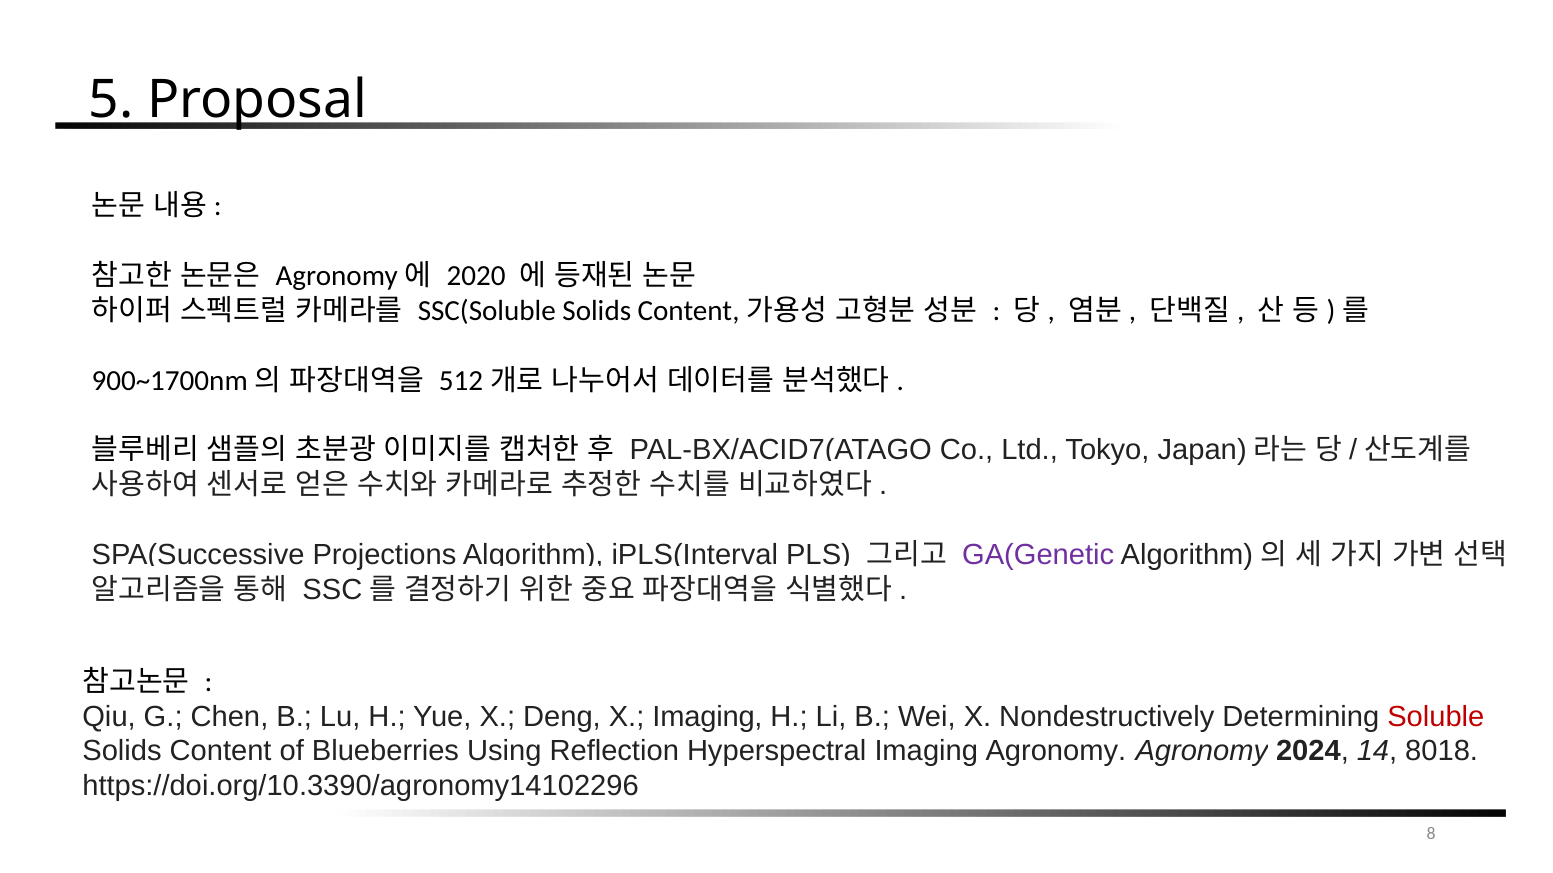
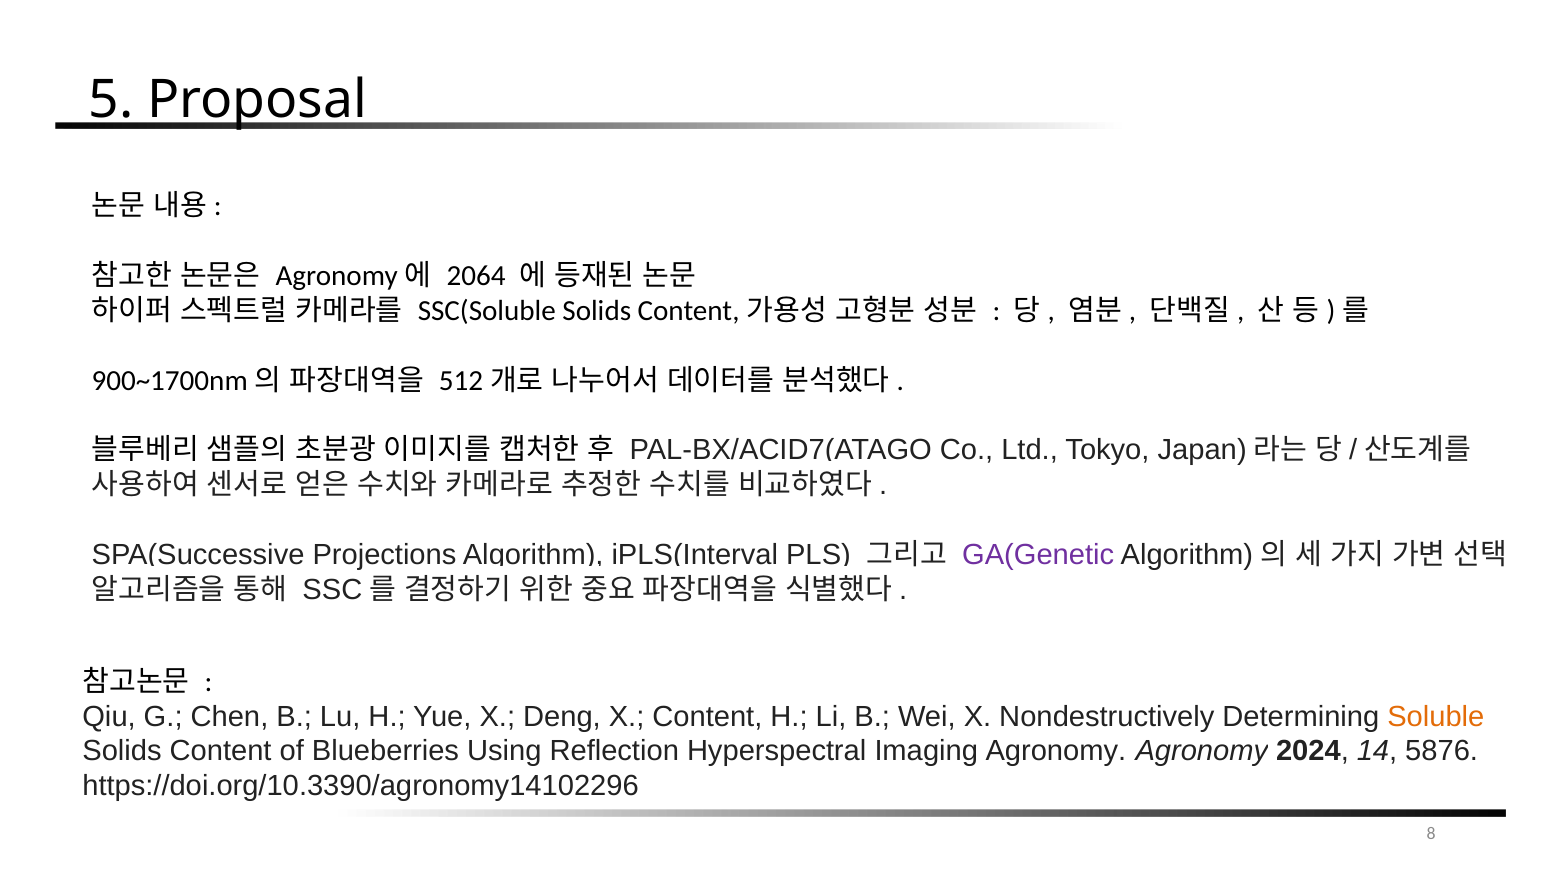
2020: 2020 -> 2064
X Imaging: Imaging -> Content
Soluble colour: red -> orange
8018: 8018 -> 5876
